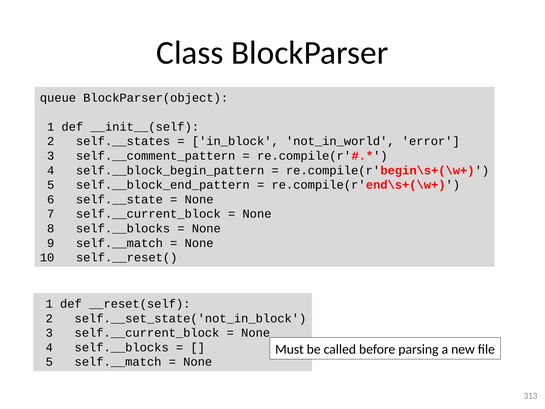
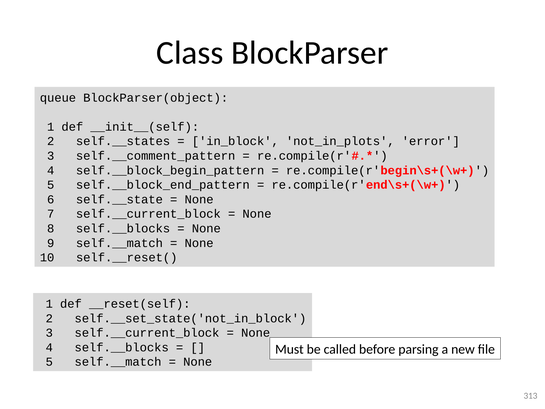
not_in_world: not_in_world -> not_in_plots
